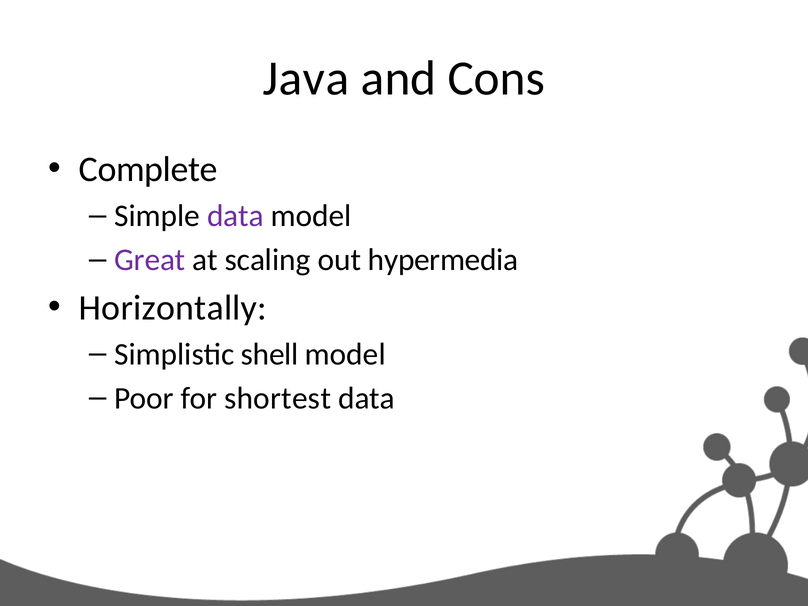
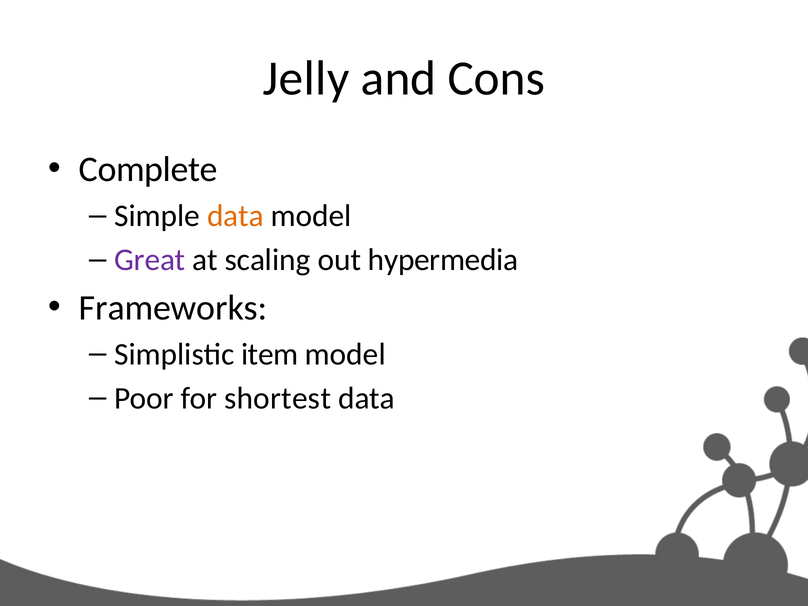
Java: Java -> Jelly
data at (235, 216) colour: purple -> orange
Horizontally: Horizontally -> Frameworks
shell: shell -> item
